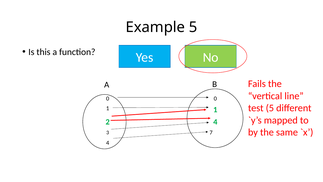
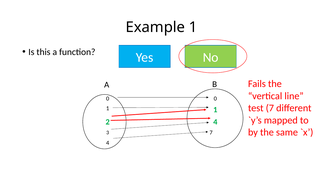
Example 5: 5 -> 1
test 5: 5 -> 7
